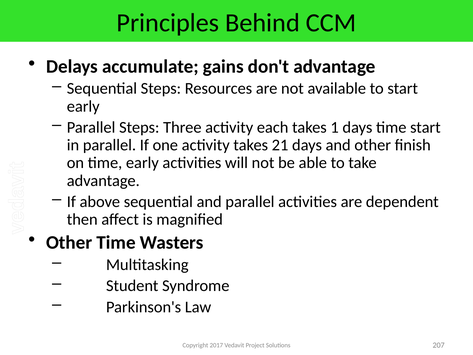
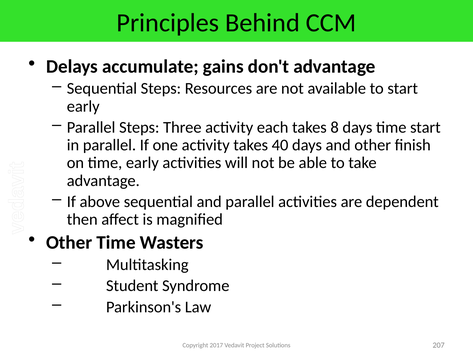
1: 1 -> 8
21: 21 -> 40
